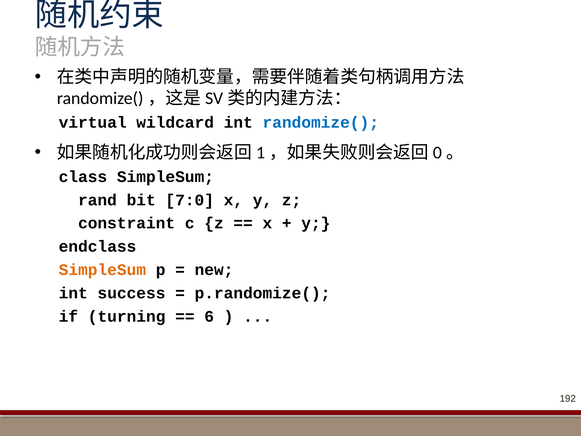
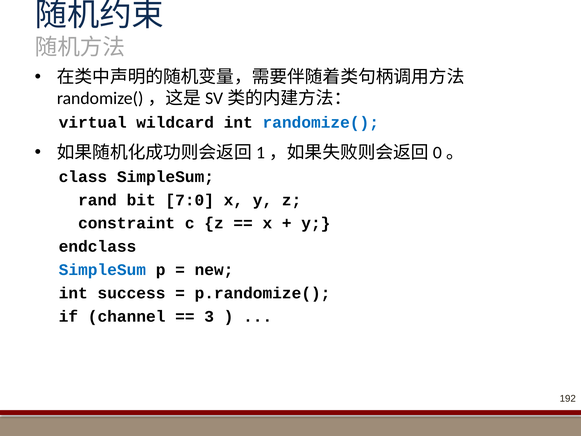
SimpleSum at (102, 270) colour: orange -> blue
turning: turning -> channel
6: 6 -> 3
